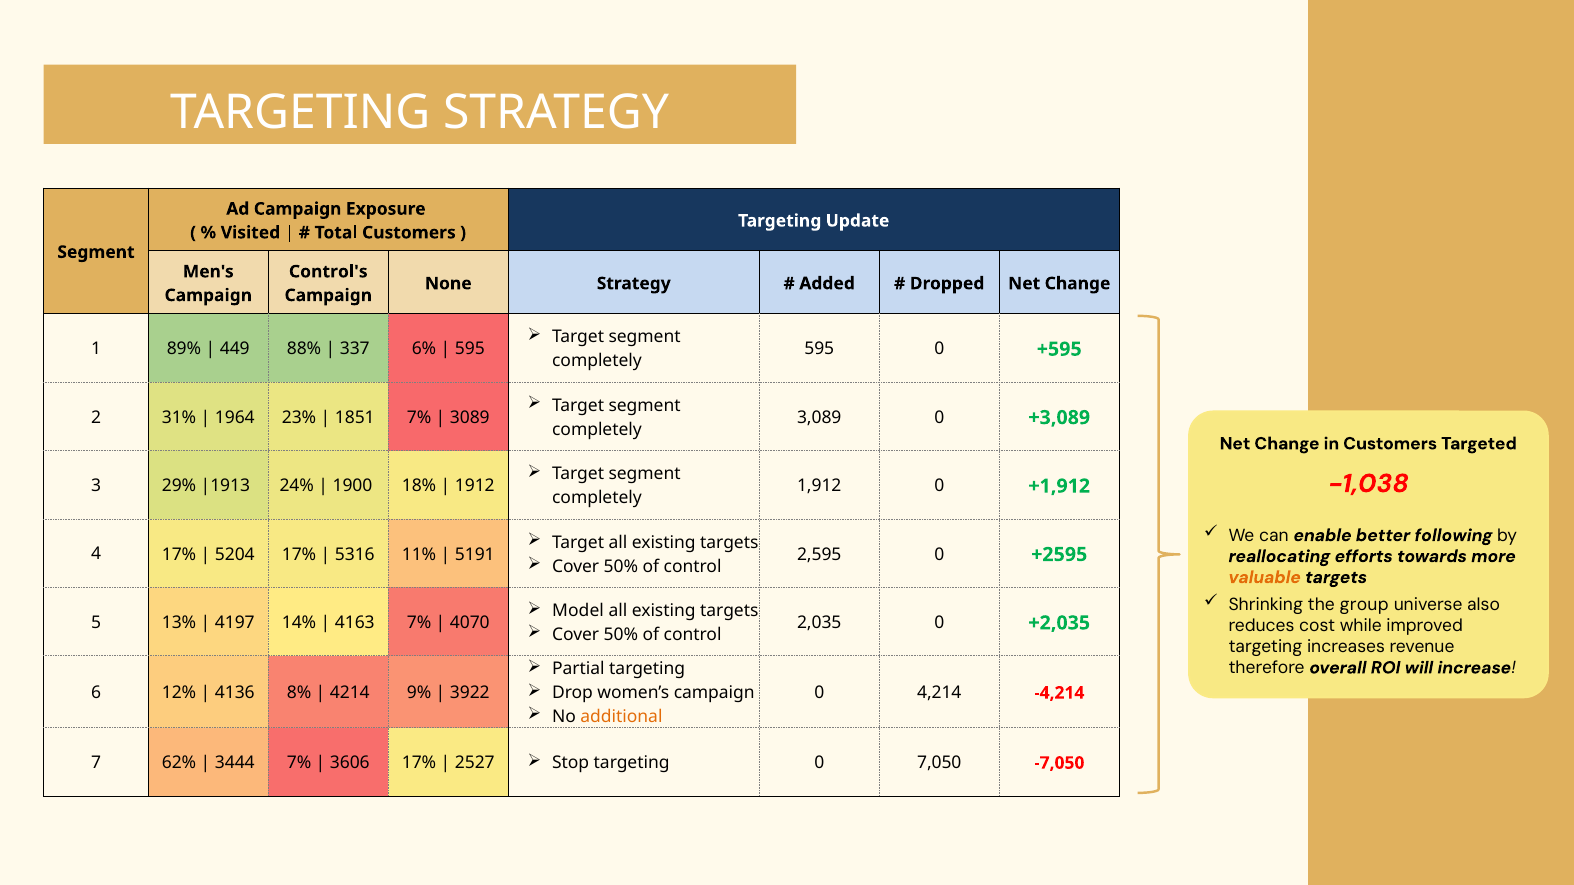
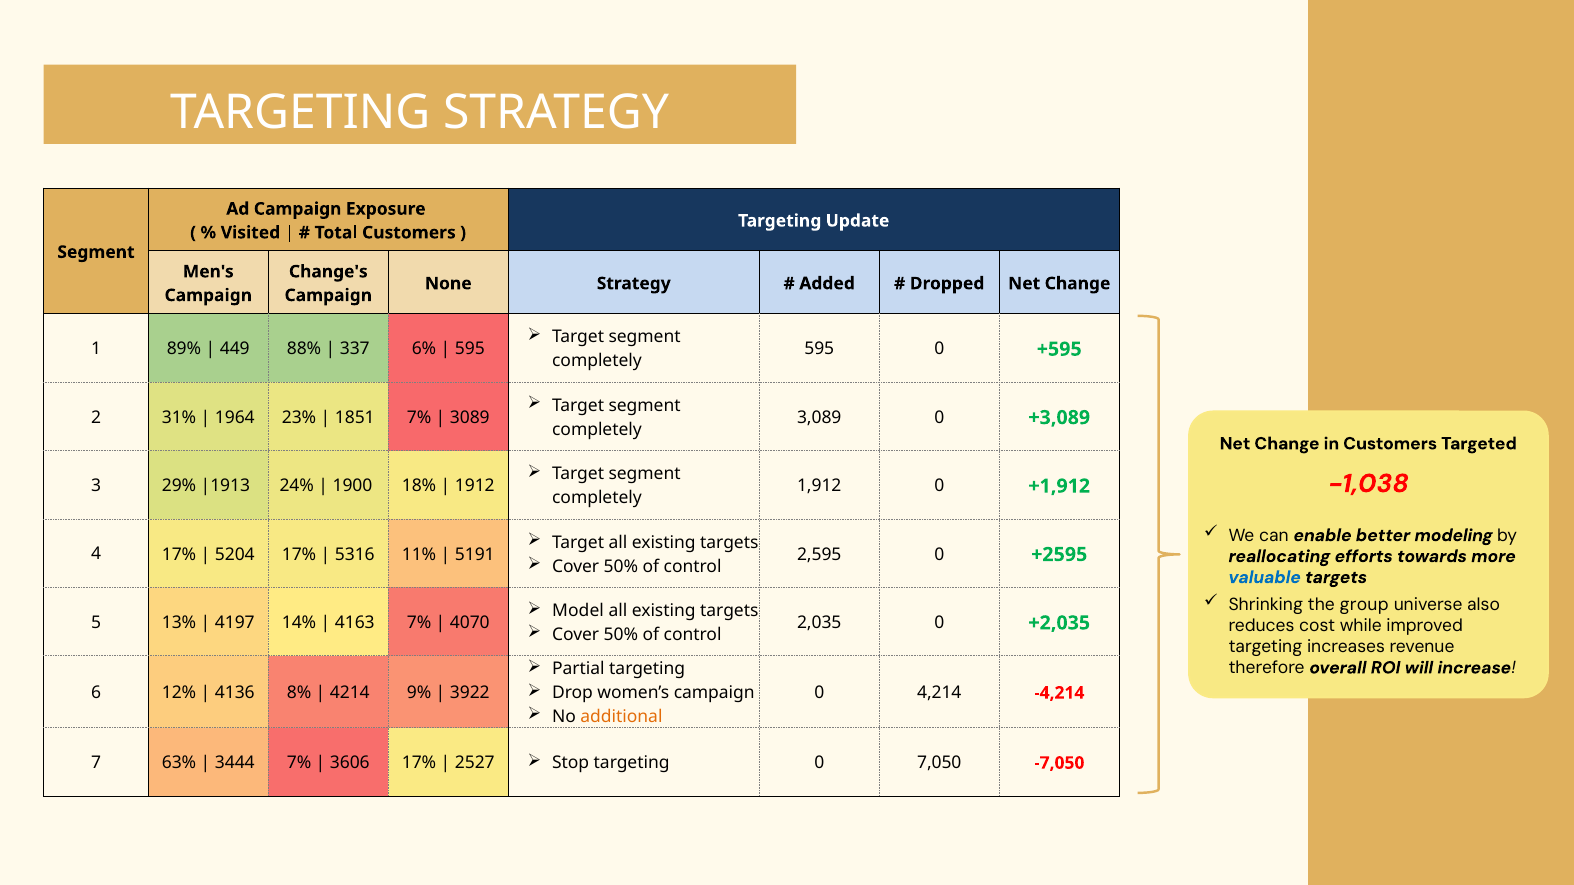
Control's: Control's -> Change's
following: following -> modeling
valuable colour: orange -> blue
62%: 62% -> 63%
